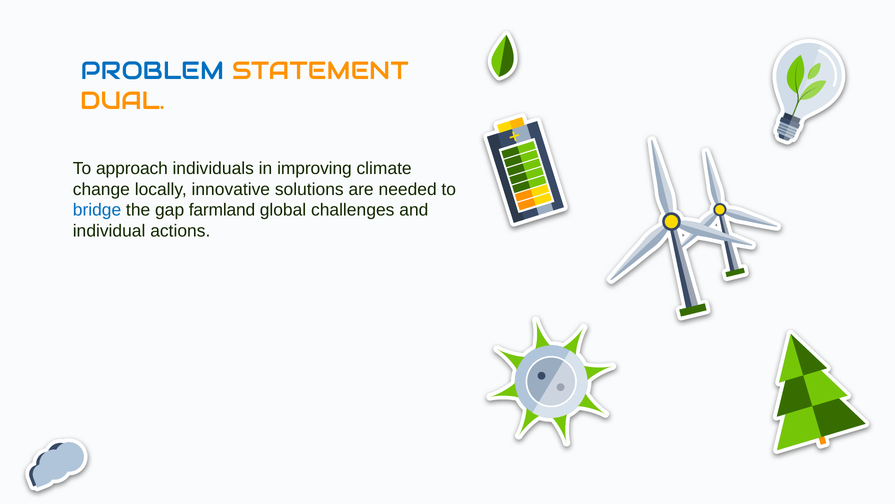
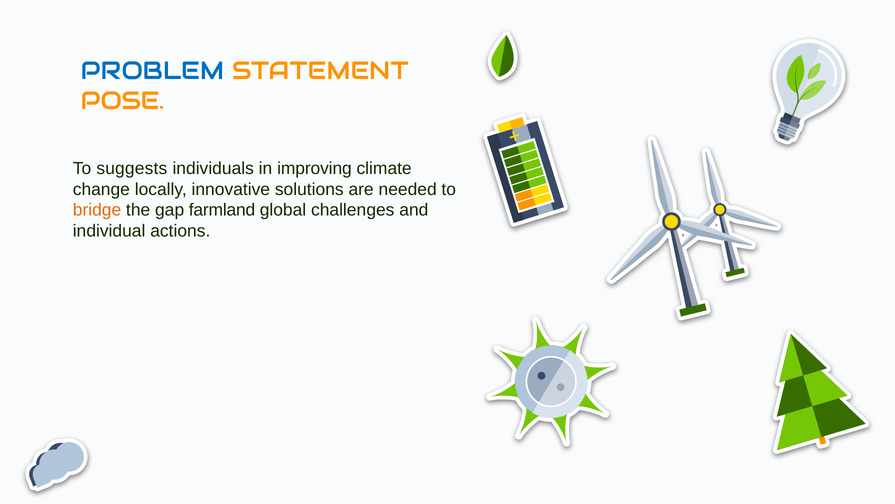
DUAL: DUAL -> POSE
approach: approach -> suggests
bridge colour: blue -> orange
